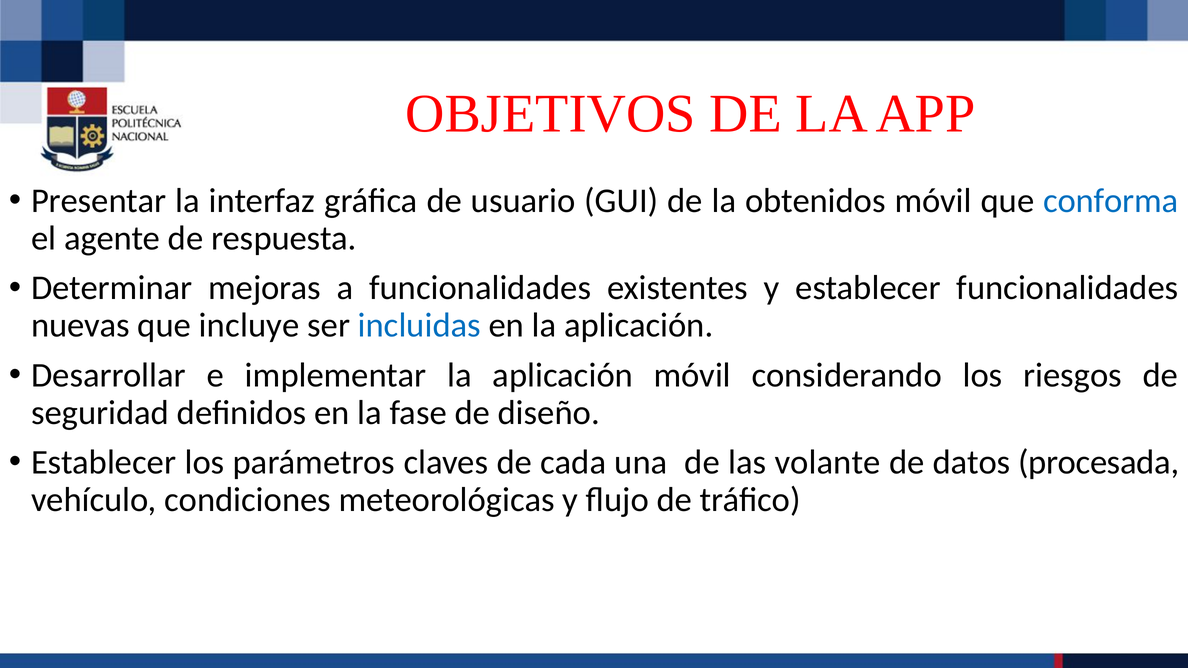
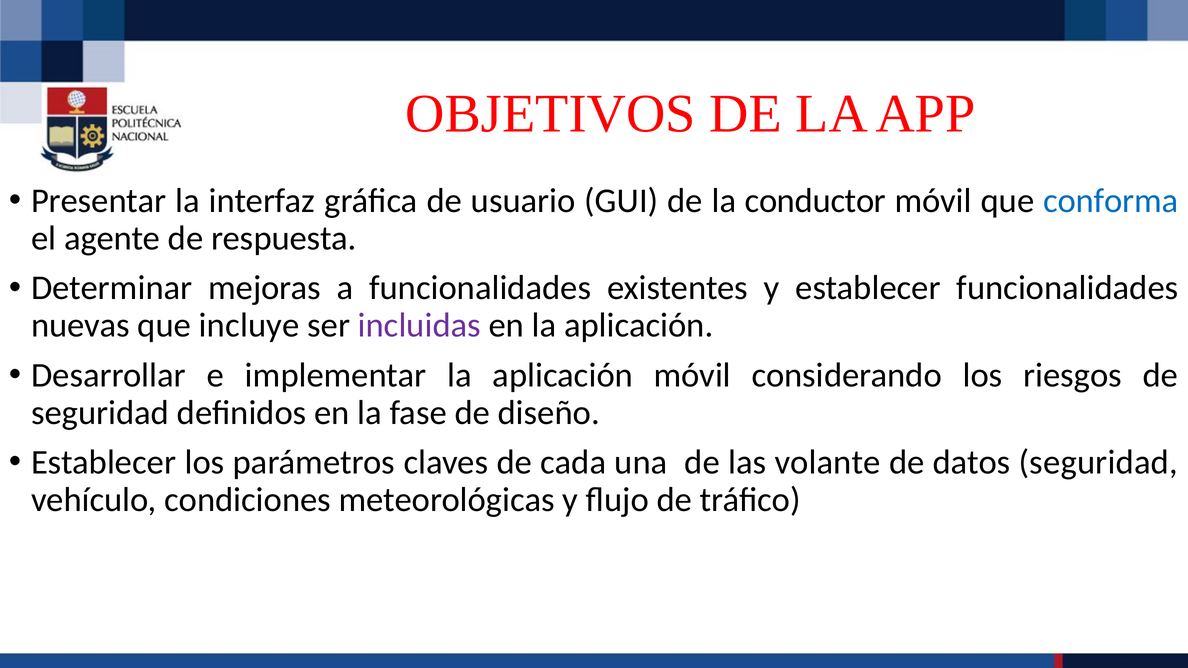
obtenidos: obtenidos -> conductor
incluidas colour: blue -> purple
datos procesada: procesada -> seguridad
